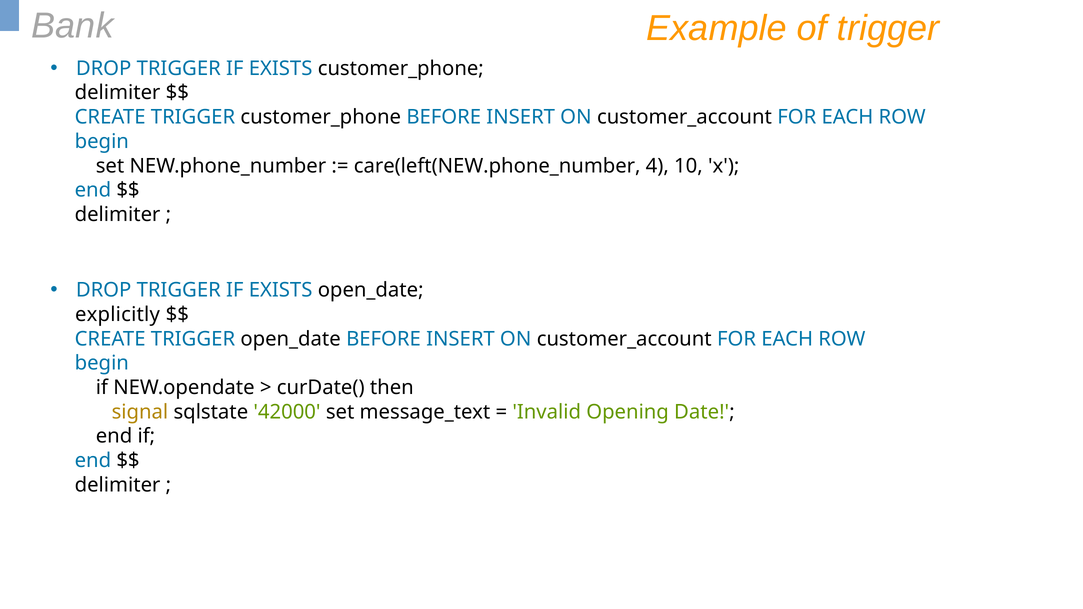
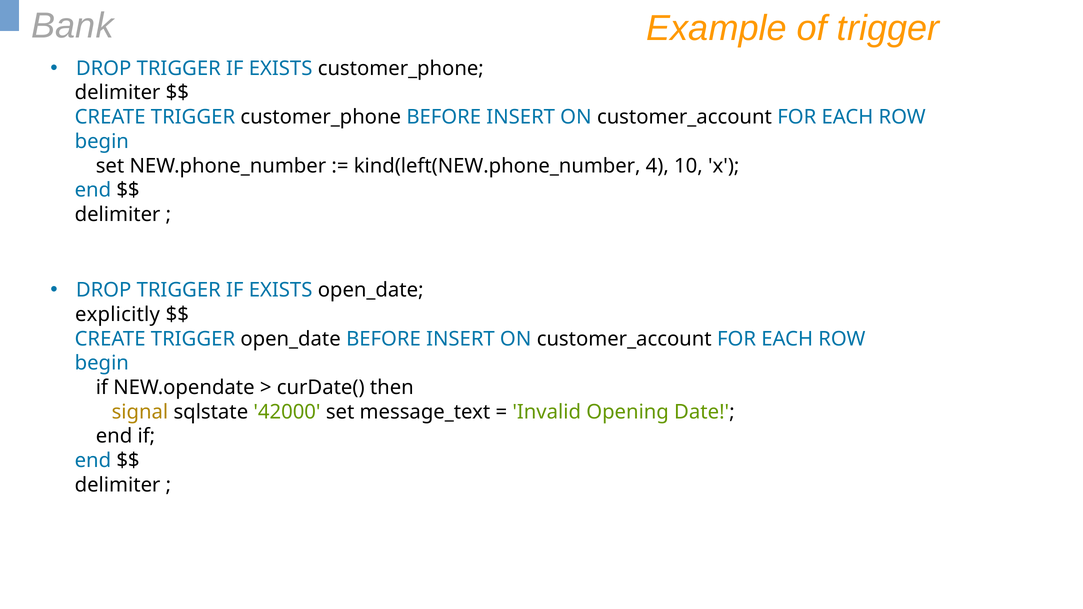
care(left(NEW.phone_number: care(left(NEW.phone_number -> kind(left(NEW.phone_number
